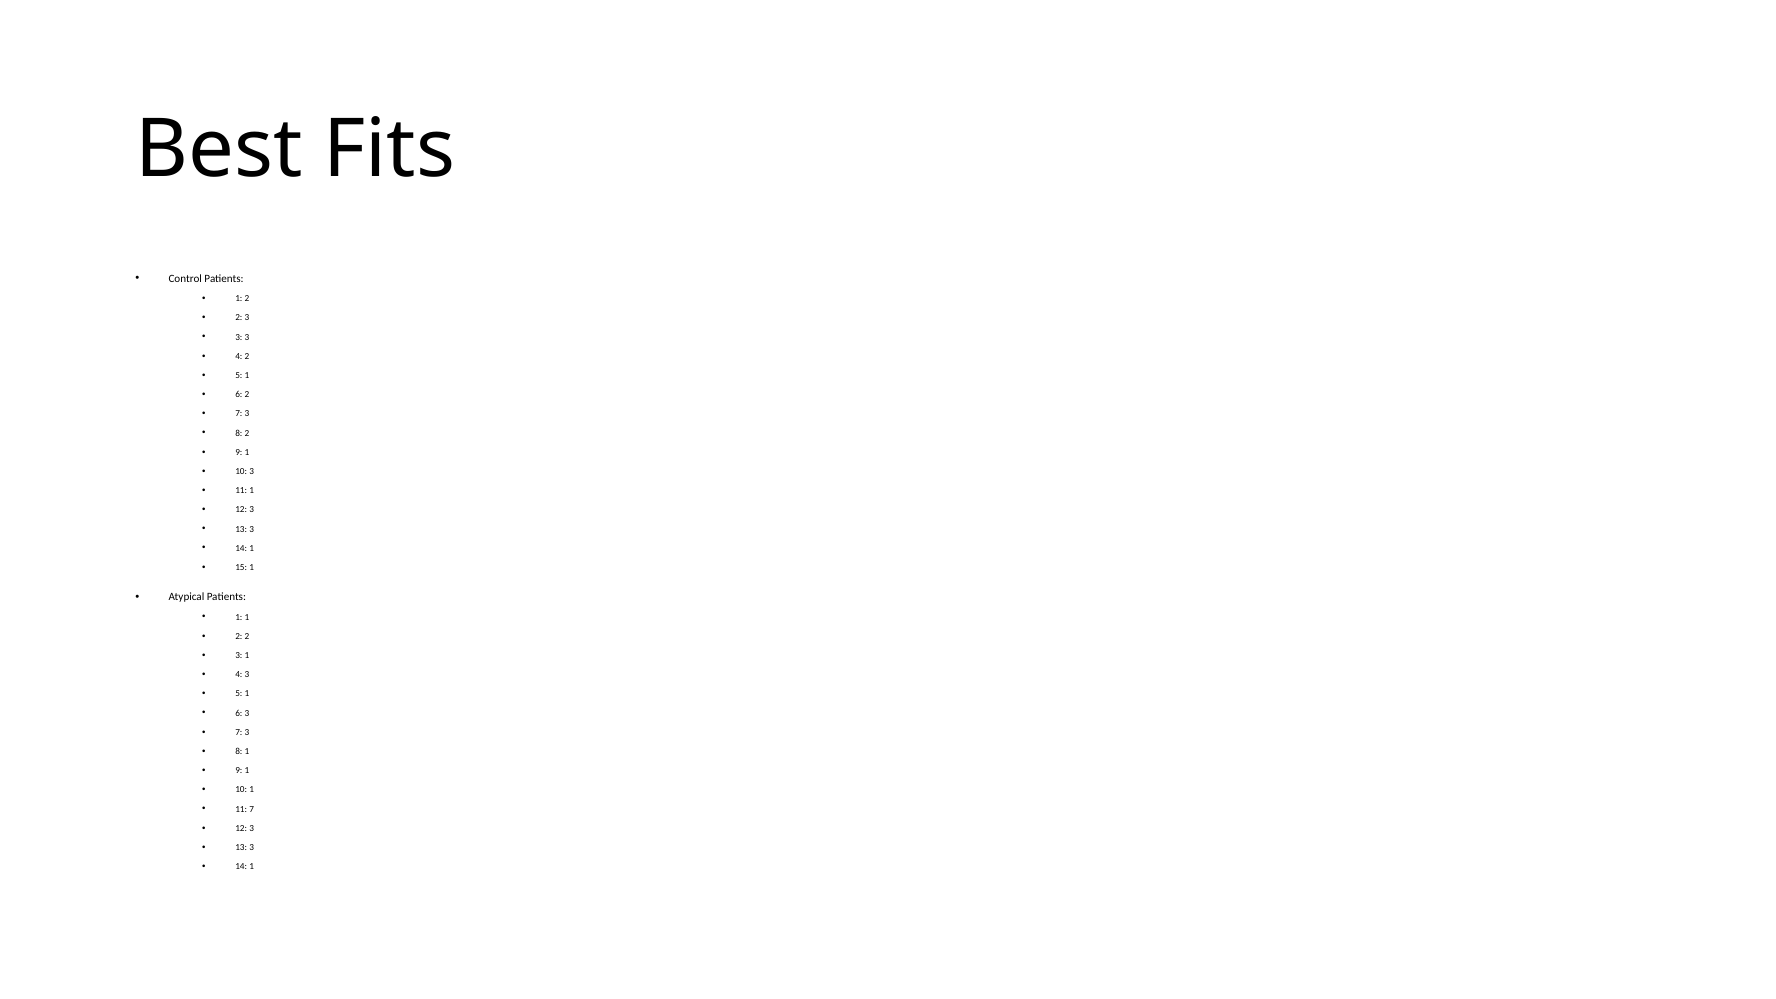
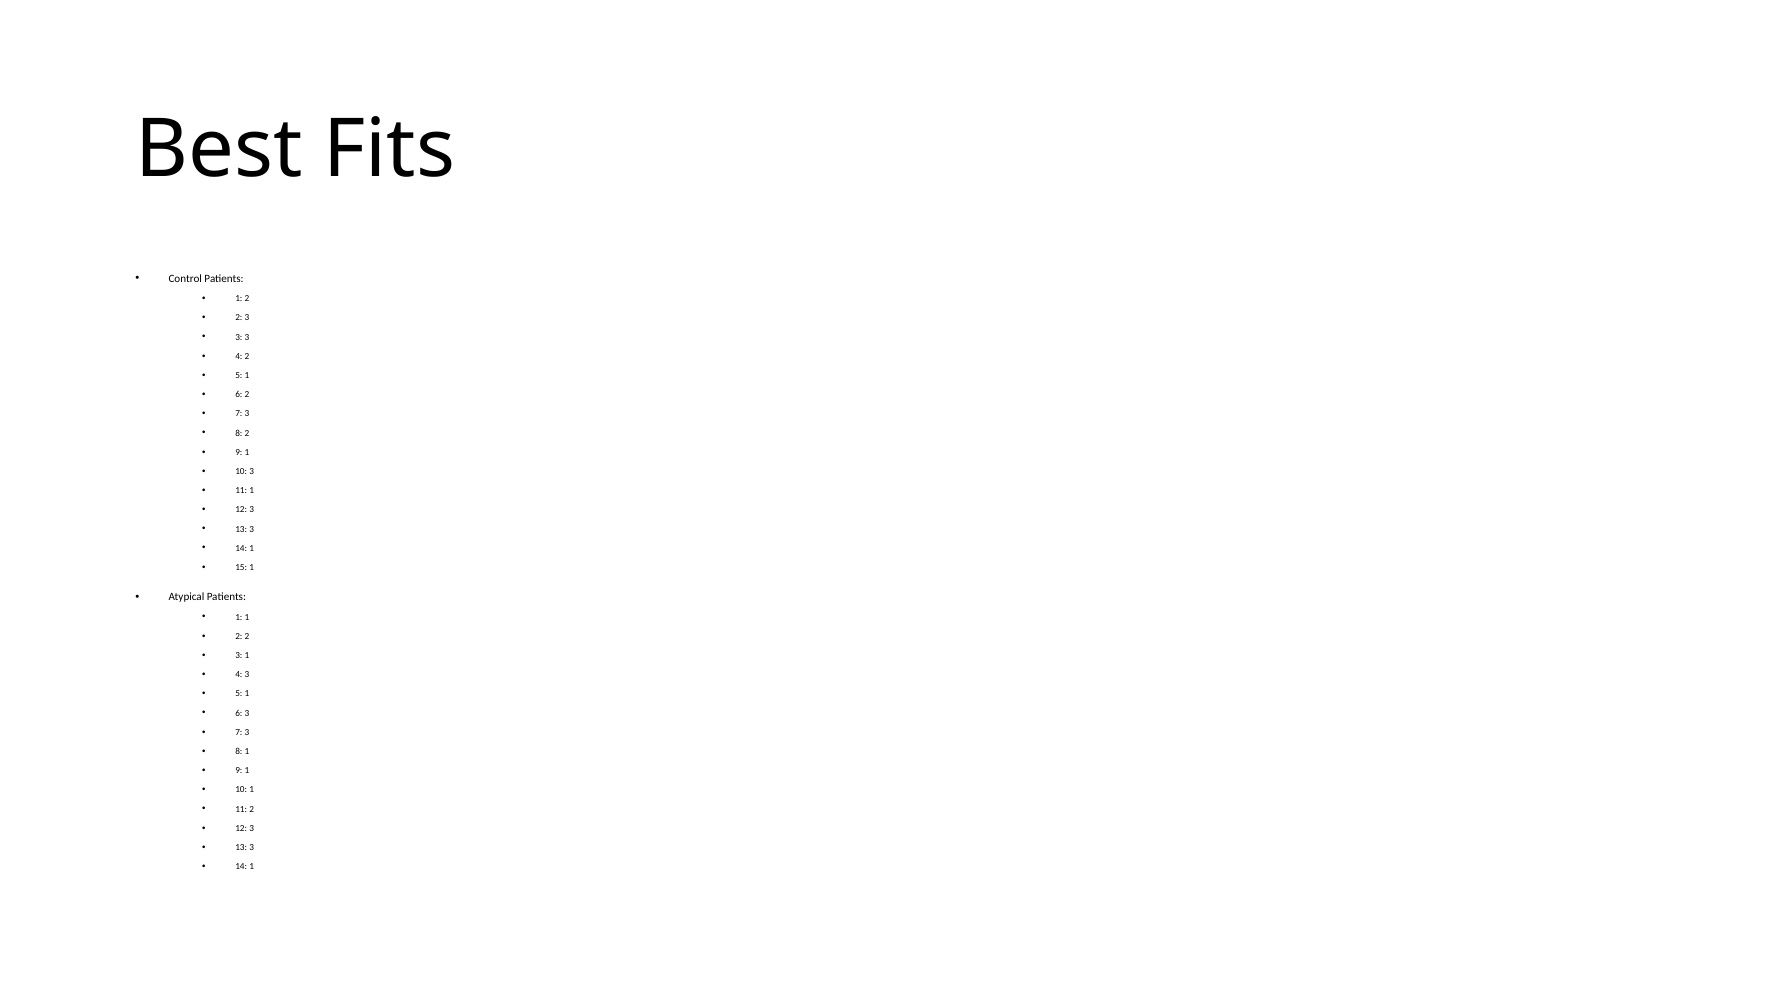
11 7: 7 -> 2
